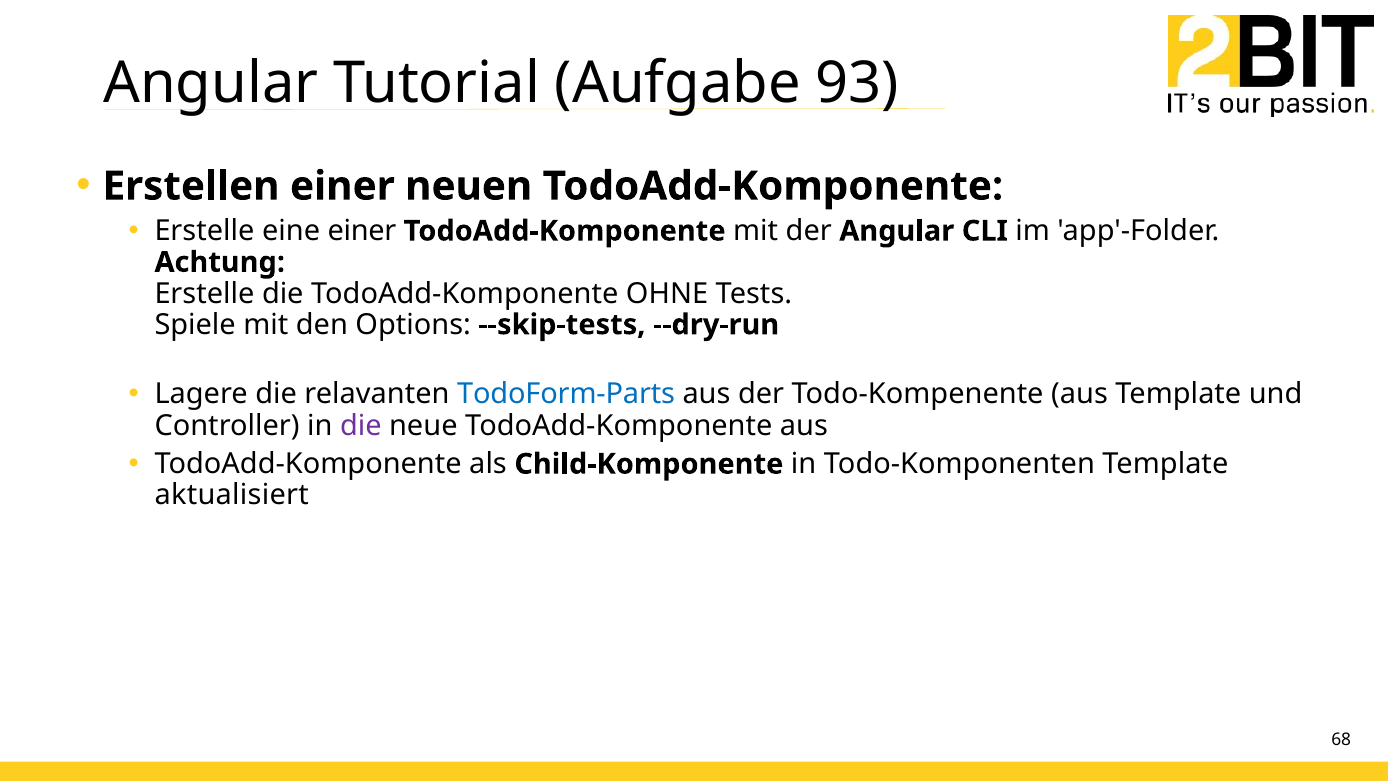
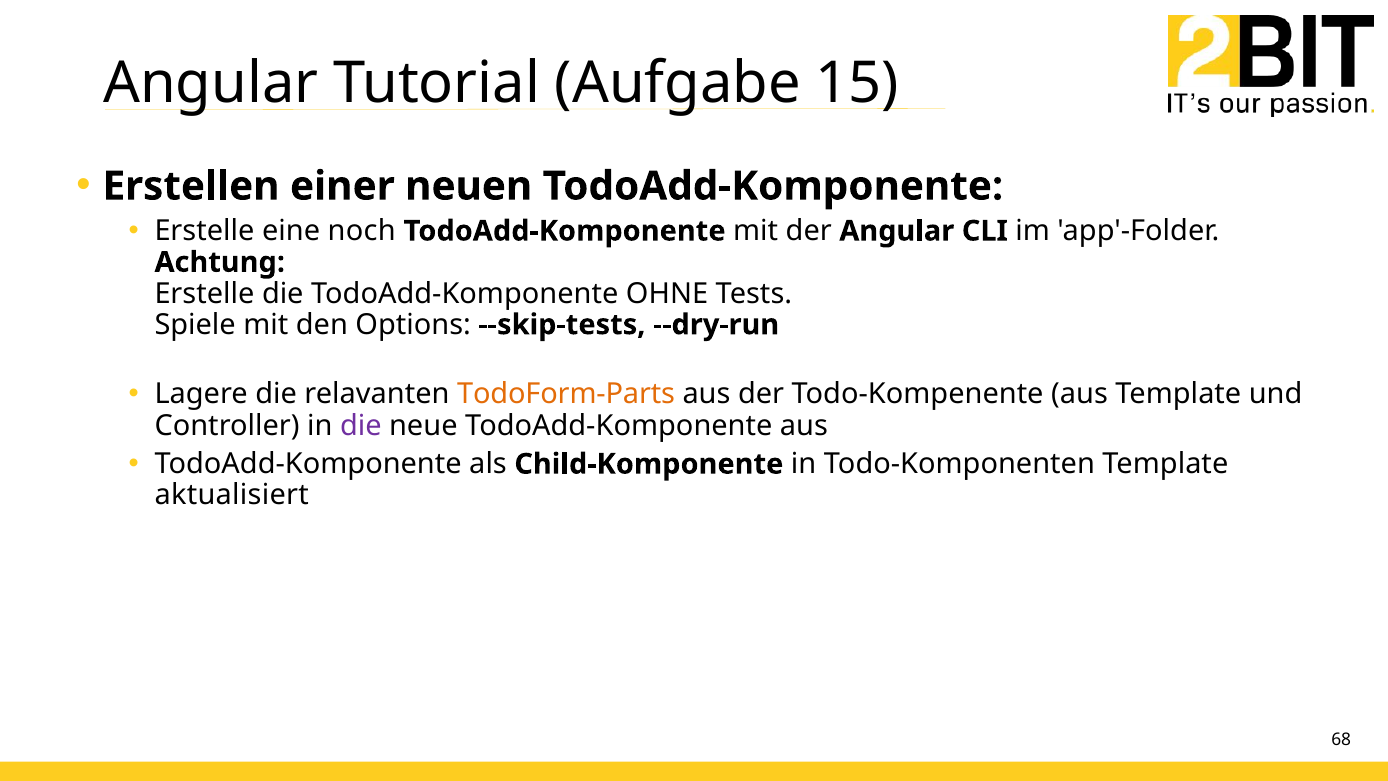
93: 93 -> 15
eine einer: einer -> noch
TodoForm-Parts colour: blue -> orange
